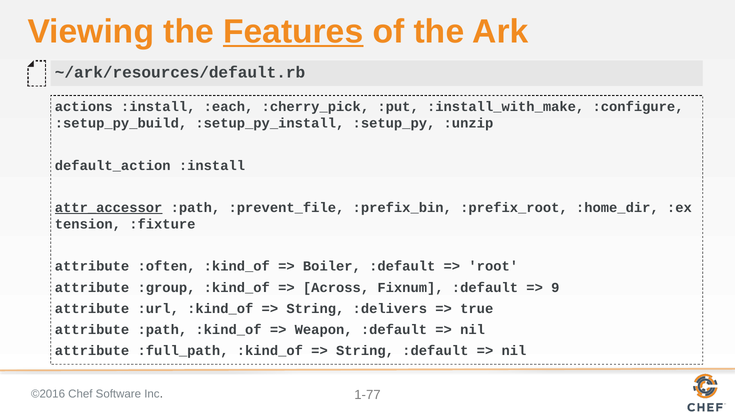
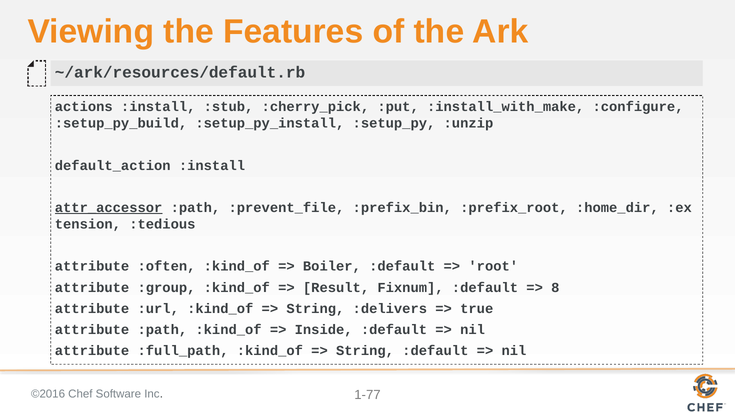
Features underline: present -> none
:each: :each -> :stub
:fixture: :fixture -> :tedious
Across: Across -> Result
9: 9 -> 8
Weapon: Weapon -> Inside
